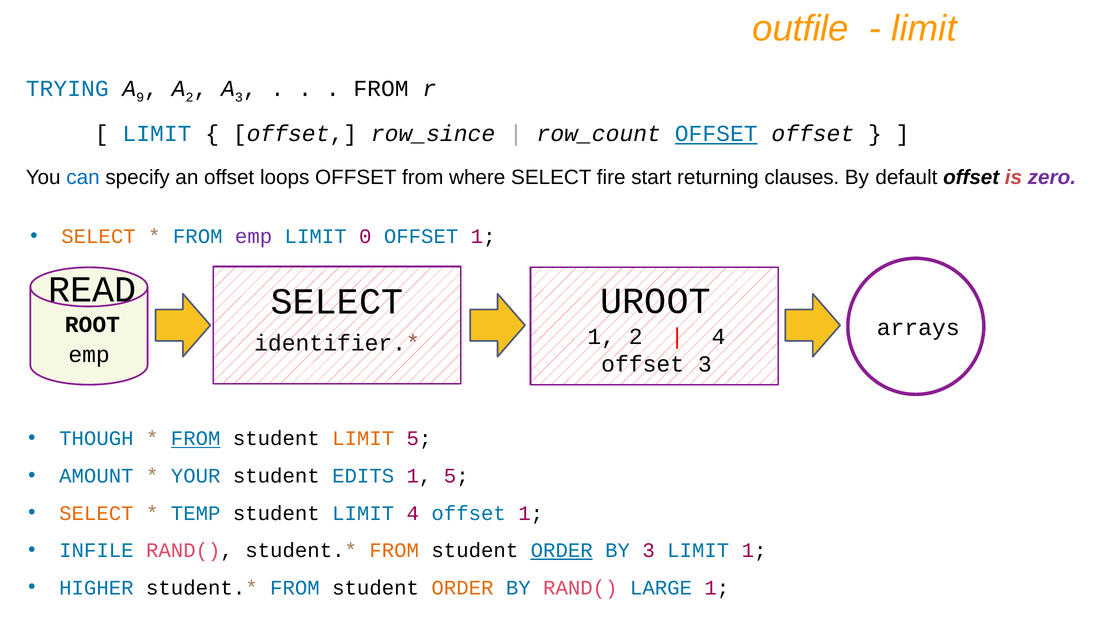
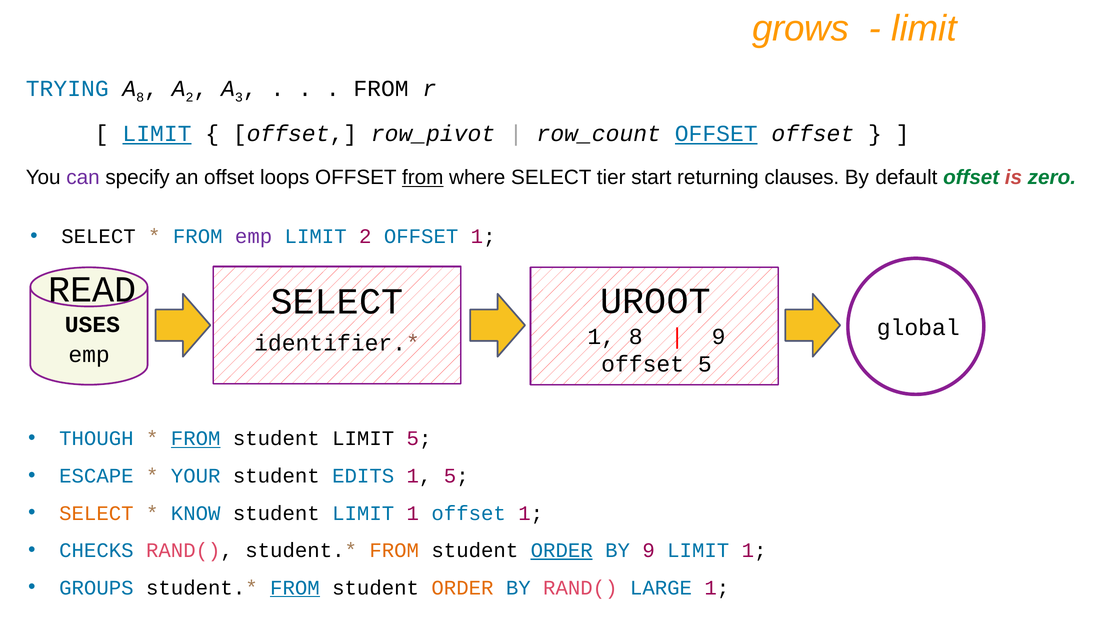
outfile: outfile -> grows
9 at (140, 97): 9 -> 8
LIMIT at (157, 134) underline: none -> present
row_since: row_since -> row_pivot
can colour: blue -> purple
from at (423, 177) underline: none -> present
fire: fire -> tier
offset at (971, 177) colour: black -> green
zero colour: purple -> green
SELECT at (98, 236) colour: orange -> black
LIMIT 0: 0 -> 2
ROOT: ROOT -> USES
arrays: arrays -> global
1 2: 2 -> 8
4 at (719, 336): 4 -> 9
offset 3: 3 -> 5
LIMIT at (363, 438) colour: orange -> black
AMOUNT: AMOUNT -> ESCAPE
TEMP: TEMP -> KNOW
student LIMIT 4: 4 -> 1
INFILE: INFILE -> CHECKS
BY 3: 3 -> 9
HIGHER: HIGHER -> GROUPS
FROM at (295, 587) underline: none -> present
